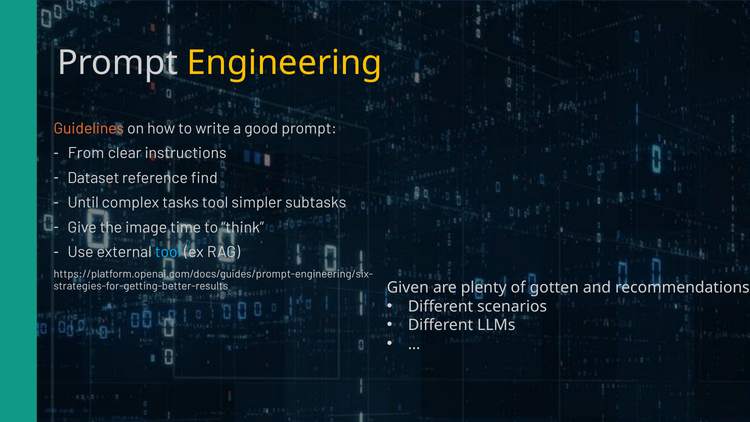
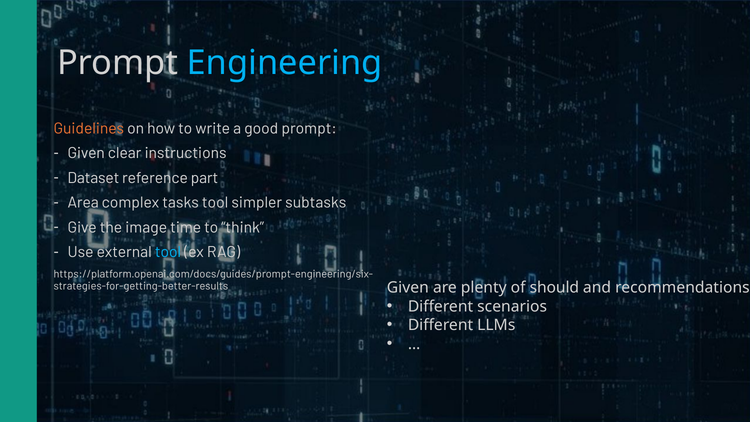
Engineering colour: yellow -> light blue
From at (86, 153): From -> Given
find: find -> part
Until: Until -> Area
gotten: gotten -> should
